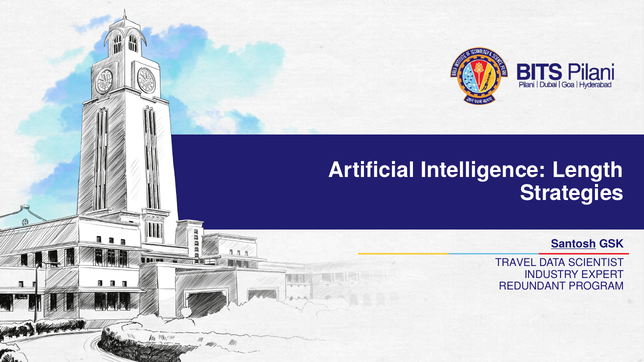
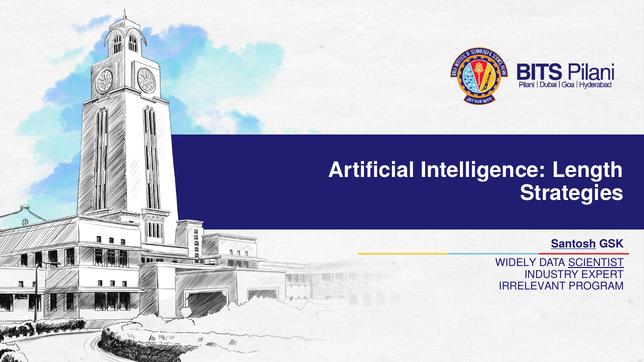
TRAVEL: TRAVEL -> WIDELY
SCIENTIST underline: none -> present
REDUNDANT: REDUNDANT -> IRRELEVANT
